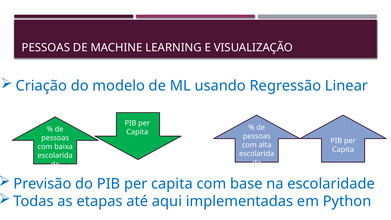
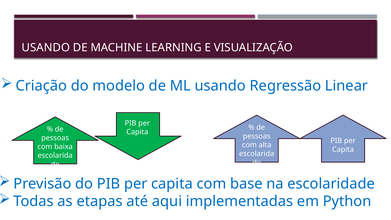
PESSOAS at (46, 48): PESSOAS -> USANDO
